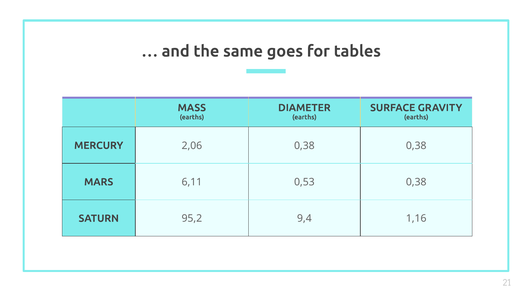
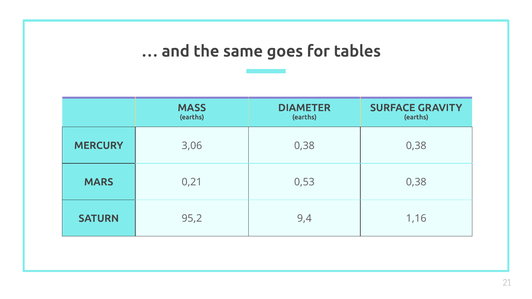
2,06: 2,06 -> 3,06
6,11: 6,11 -> 0,21
